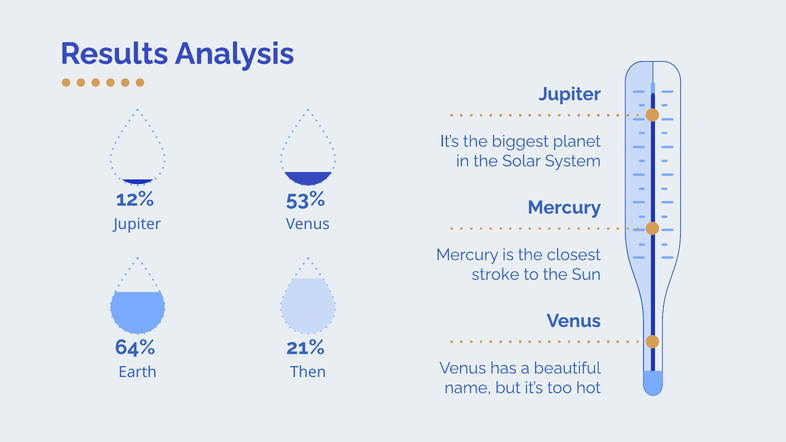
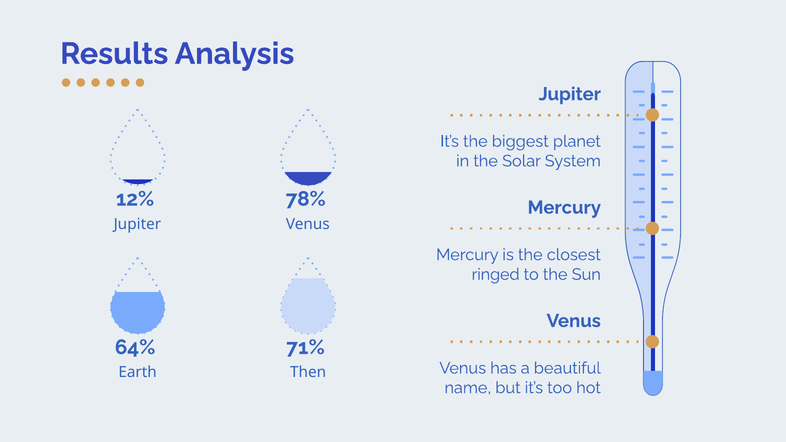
53%: 53% -> 78%
stroke: stroke -> ringed
21%: 21% -> 71%
